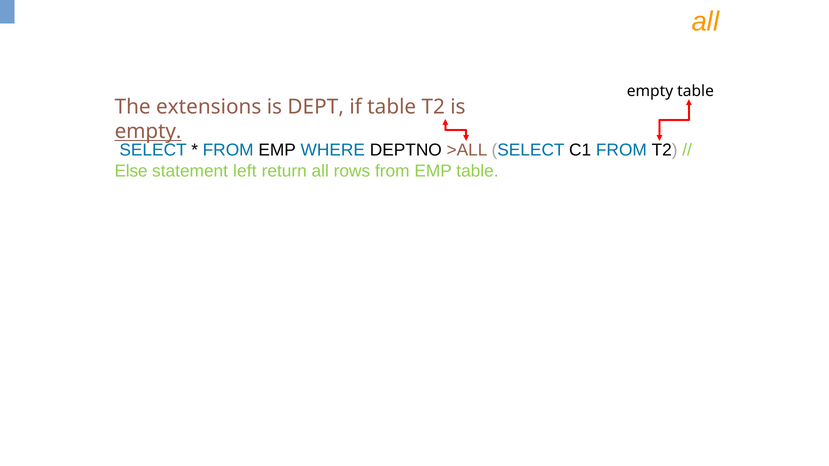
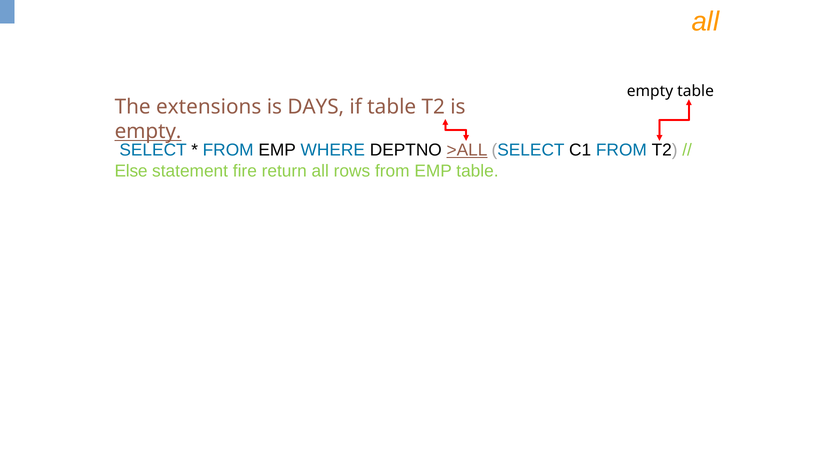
DEPT: DEPT -> DAYS
>ALL underline: none -> present
left: left -> fire
